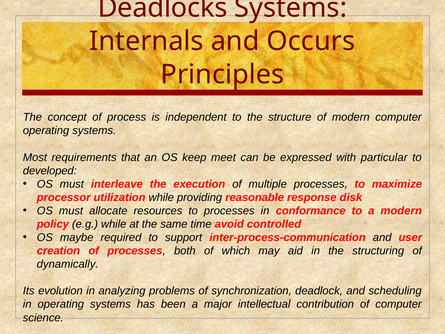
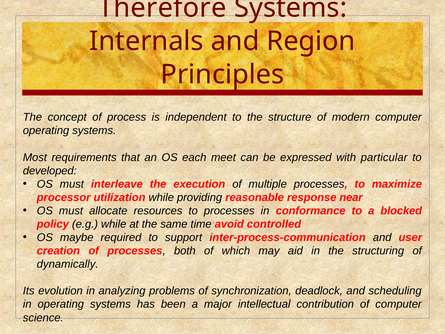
Deadlocks: Deadlocks -> Therefore
Occurs: Occurs -> Region
keep: keep -> each
disk: disk -> near
a modern: modern -> blocked
